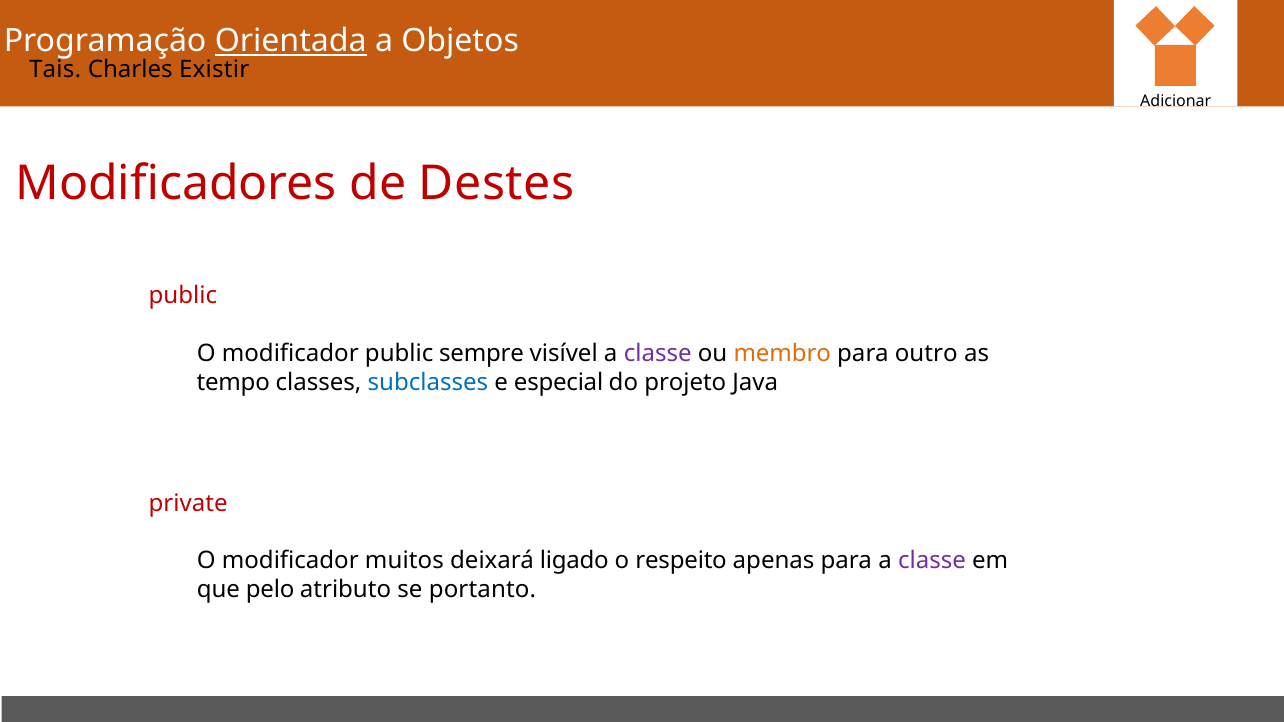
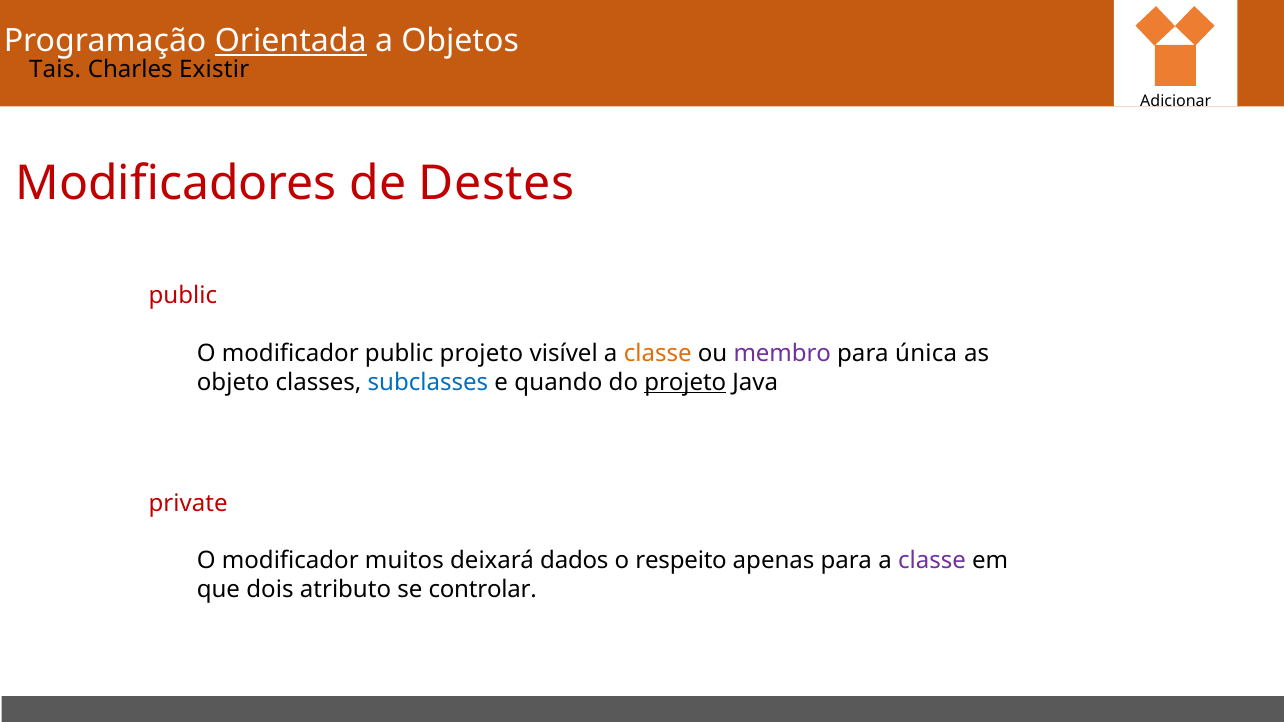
public sempre: sempre -> projeto
classe at (658, 354) colour: purple -> orange
membro colour: orange -> purple
outro: outro -> única
tempo: tempo -> objeto
especial: especial -> quando
projeto at (685, 383) underline: none -> present
ligado: ligado -> dados
pelo: pelo -> dois
portanto: portanto -> controlar
